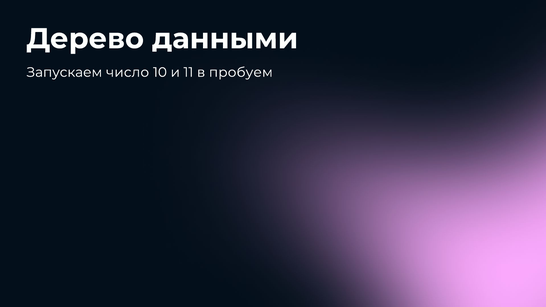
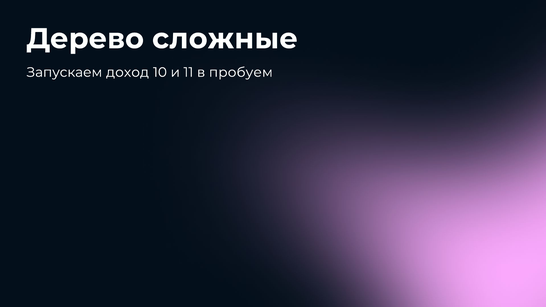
данными: данными -> сложные
число: число -> доход
